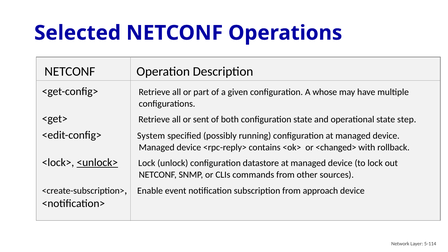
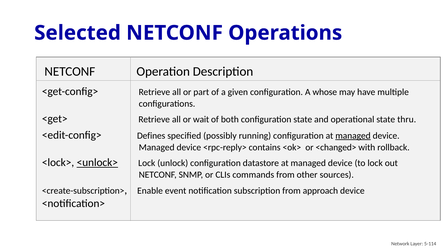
sent: sent -> wait
step: step -> thru
System: System -> Defines
managed at (353, 136) underline: none -> present
